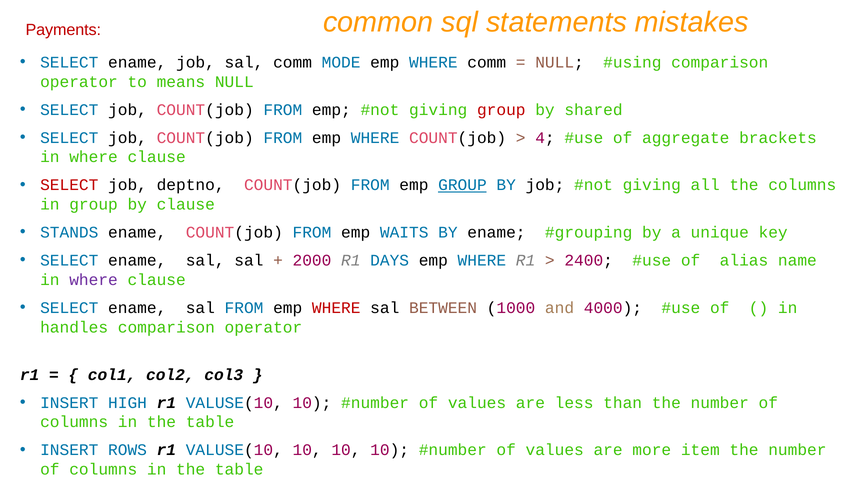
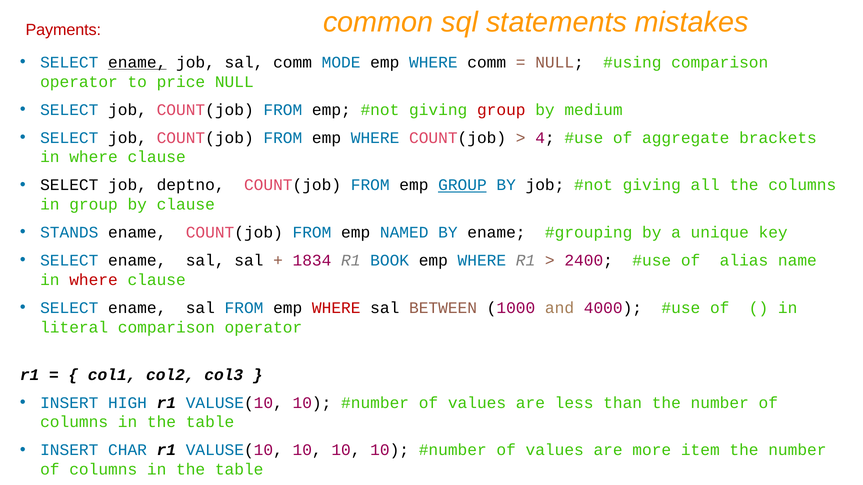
ename at (137, 62) underline: none -> present
means: means -> price
shared: shared -> medium
SELECT at (69, 185) colour: red -> black
WAITS: WAITS -> NAMED
2000: 2000 -> 1834
DAYS: DAYS -> BOOK
where at (94, 280) colour: purple -> red
handles: handles -> literal
ROWS: ROWS -> CHAR
